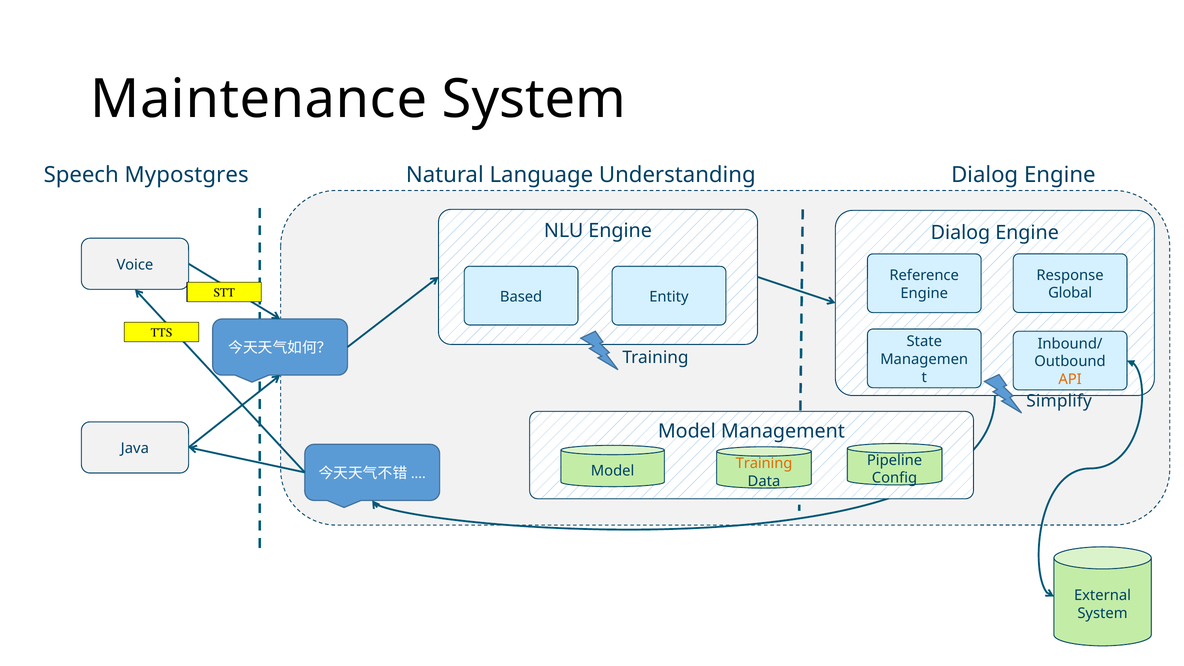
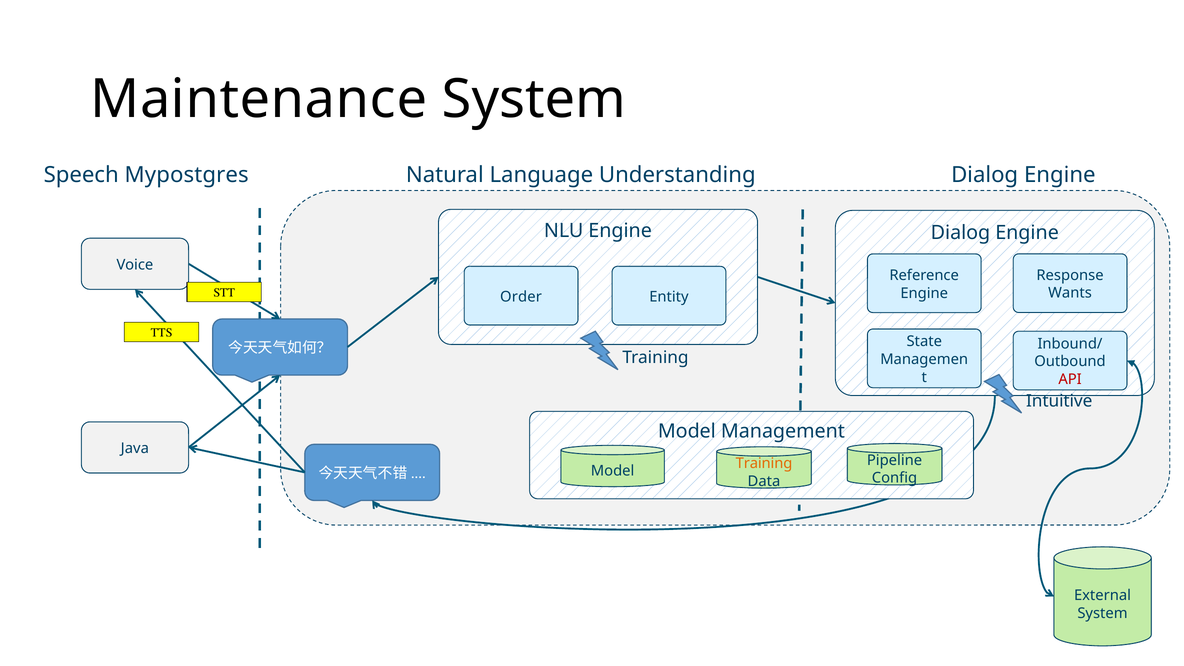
Global: Global -> Wants
Based: Based -> Order
API colour: orange -> red
Simplify: Simplify -> Intuitive
